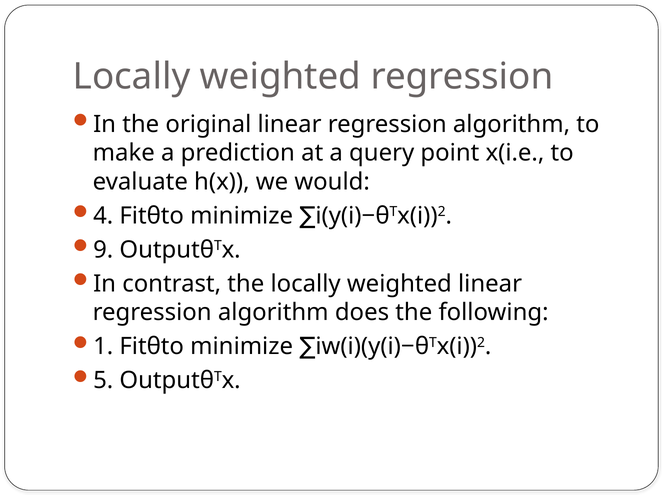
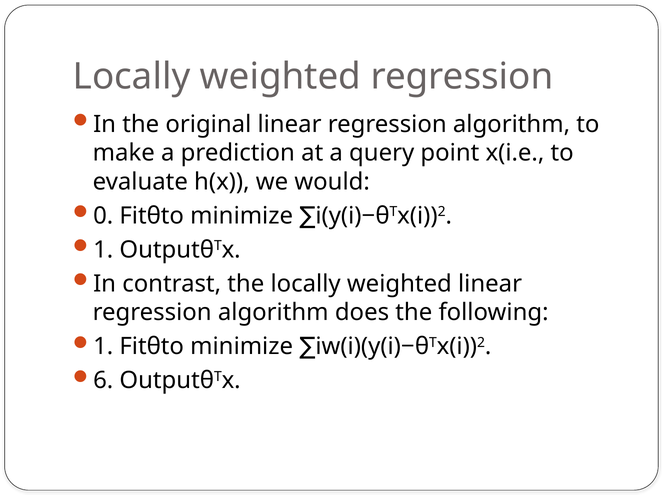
4: 4 -> 0
9 at (103, 250): 9 -> 1
5: 5 -> 6
